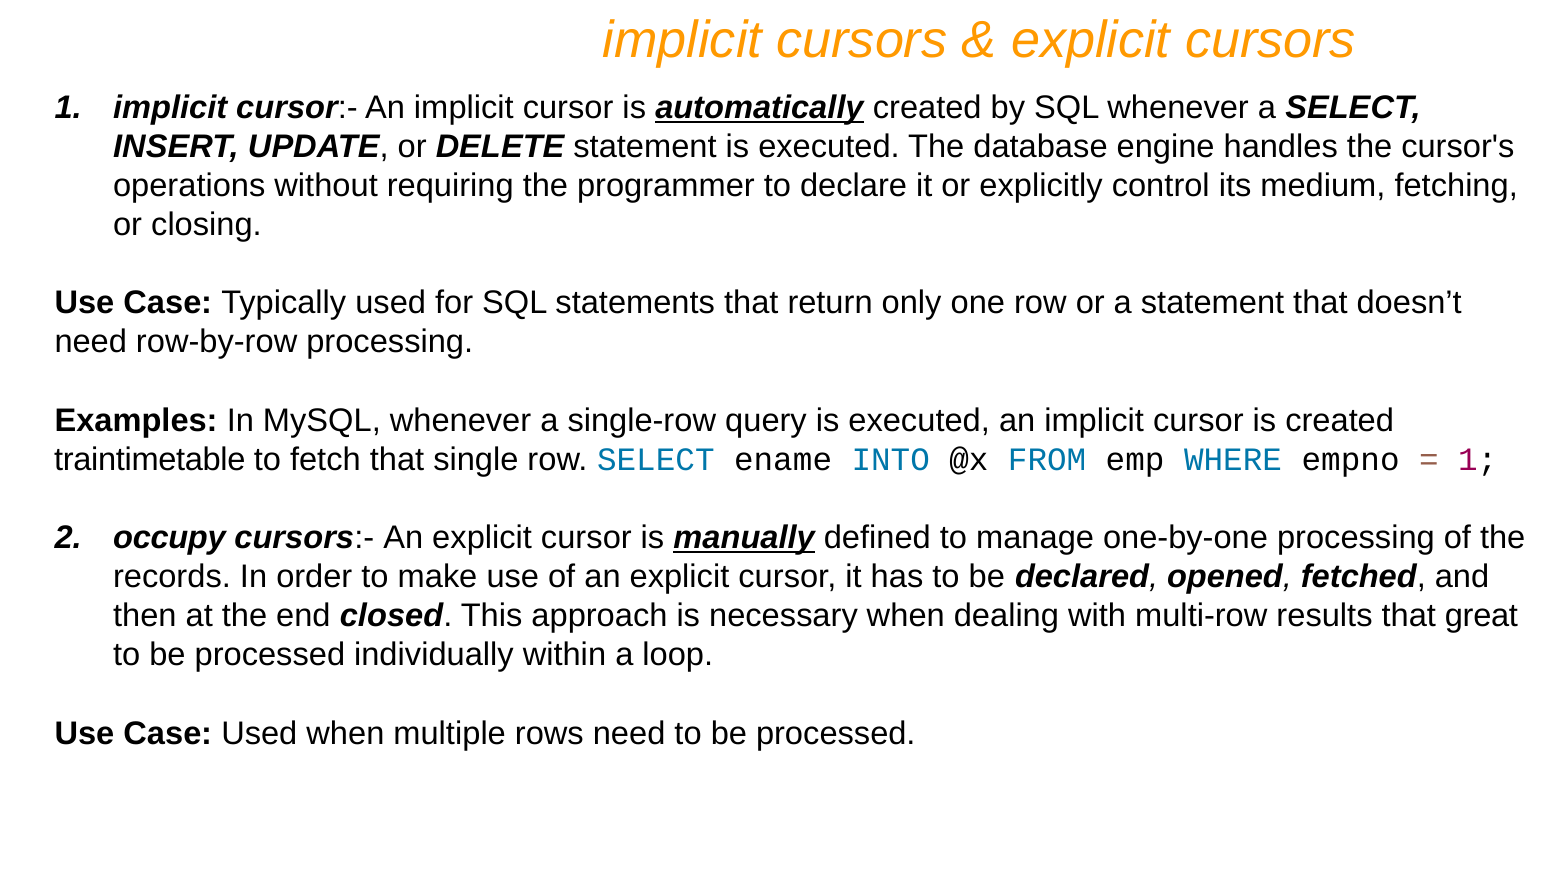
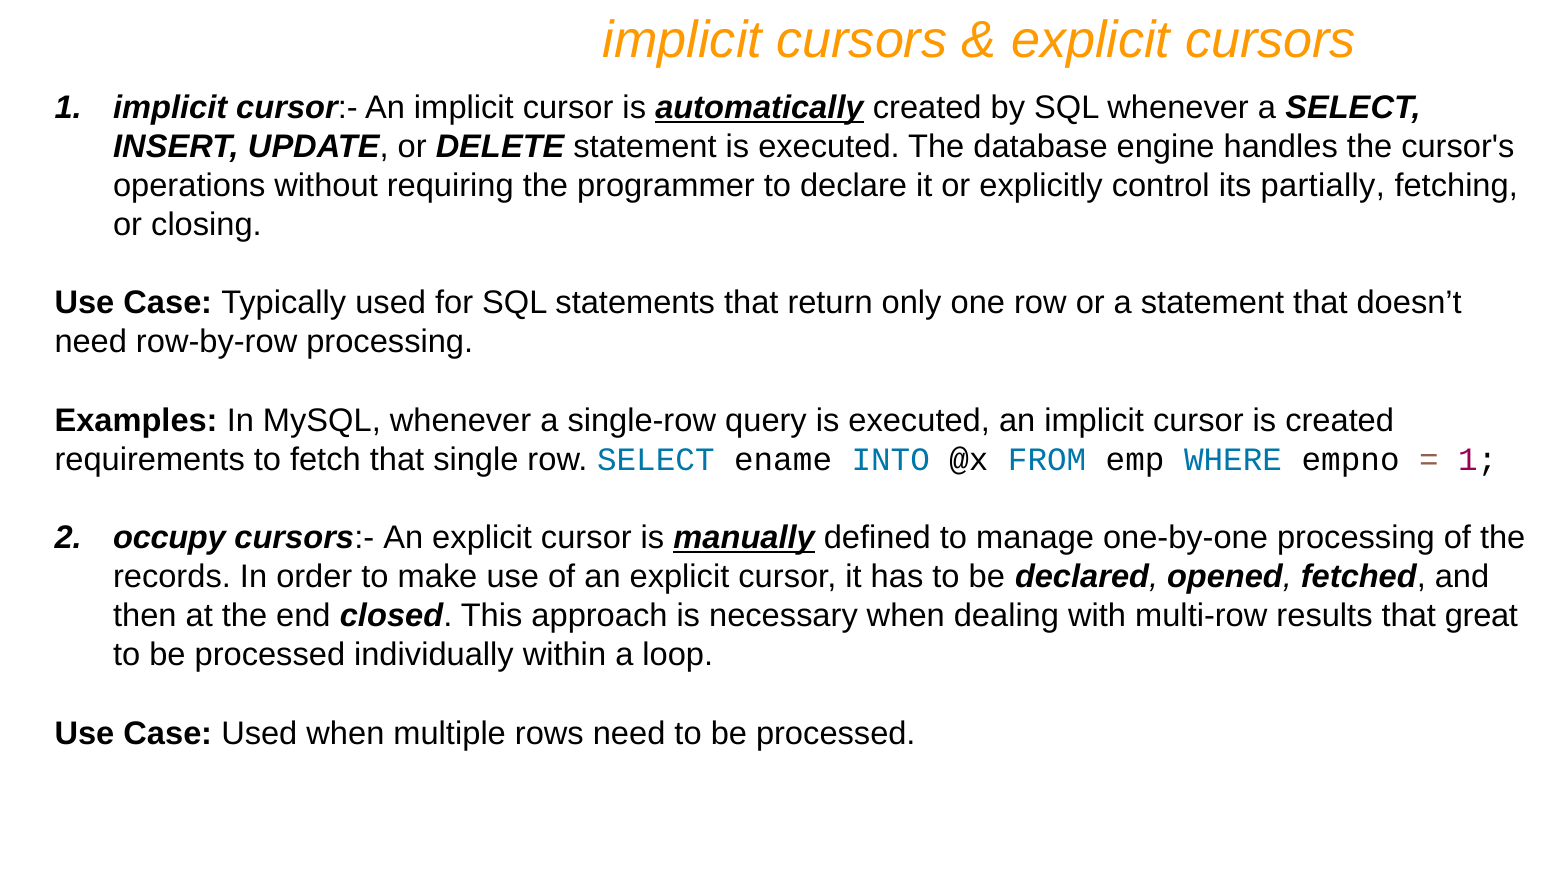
medium: medium -> partially
traintimetable: traintimetable -> requirements
